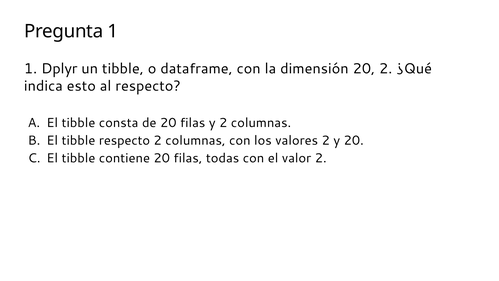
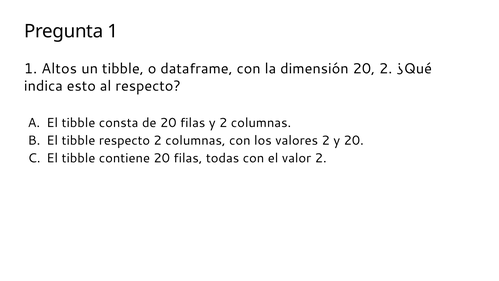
Dplyr: Dplyr -> Altos
